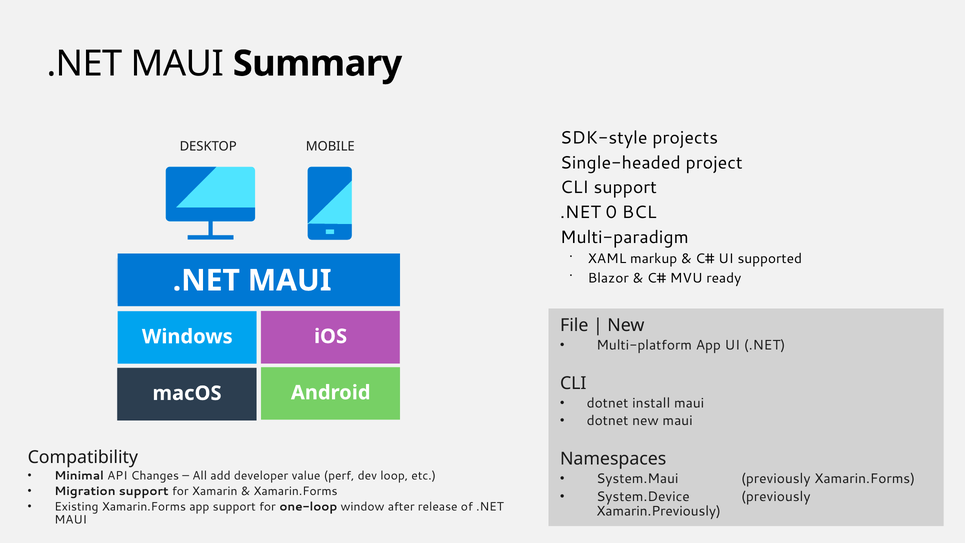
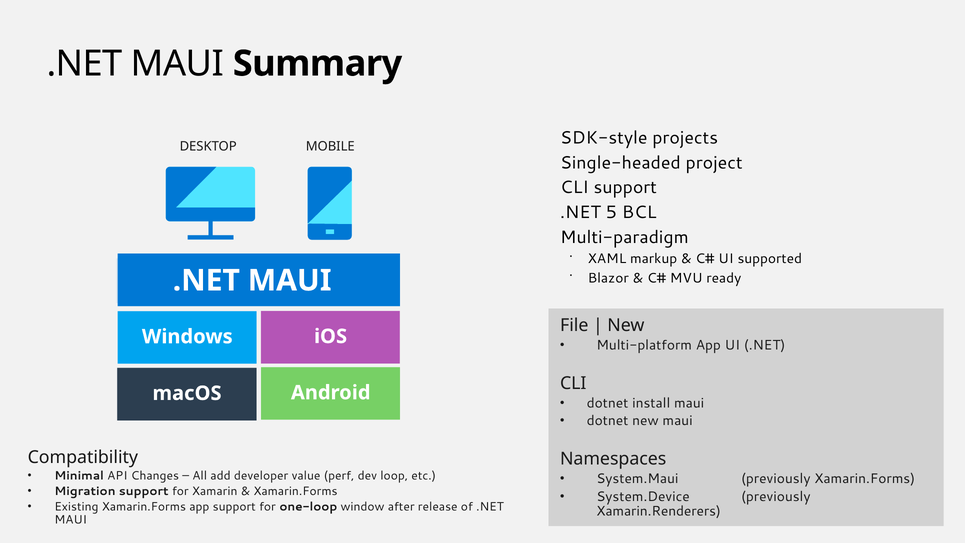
0: 0 -> 5
Xamarin.Previously: Xamarin.Previously -> Xamarin.Renderers
